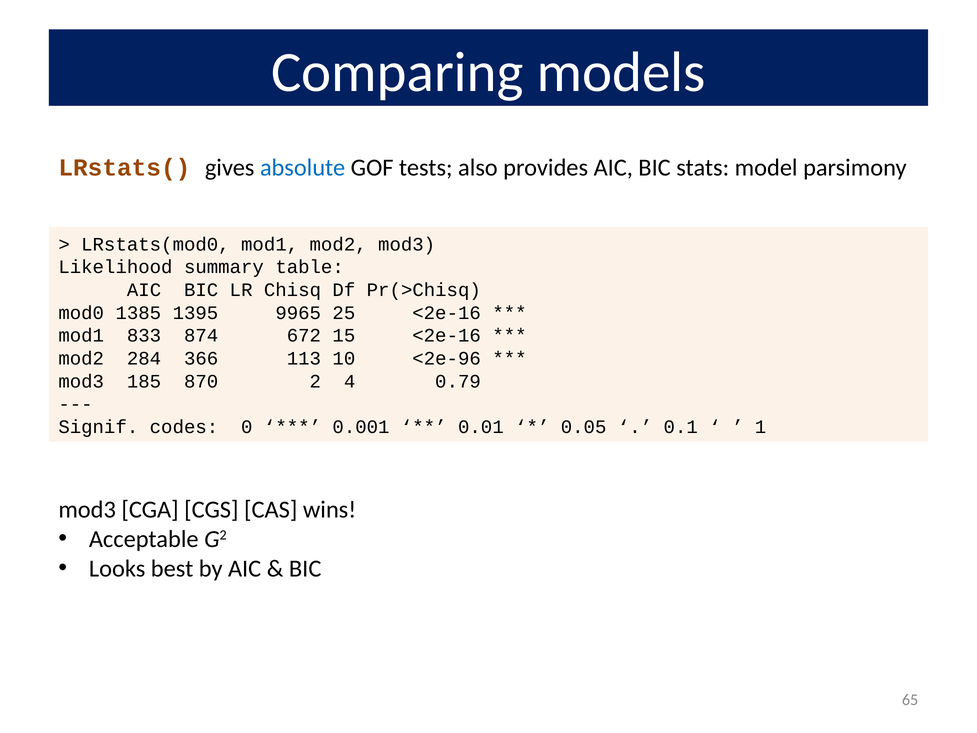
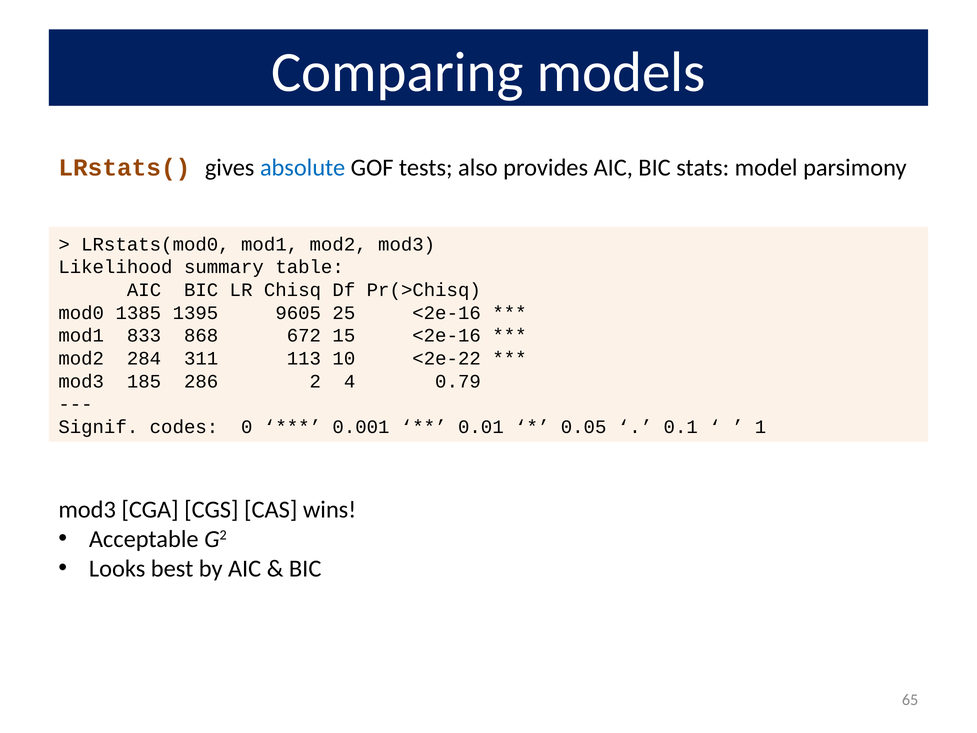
9965: 9965 -> 9605
874: 874 -> 868
366: 366 -> 311
<2e-96: <2e-96 -> <2e-22
870: 870 -> 286
